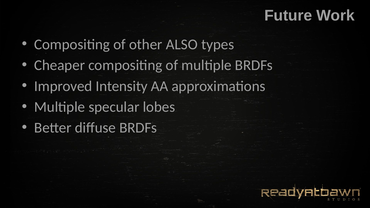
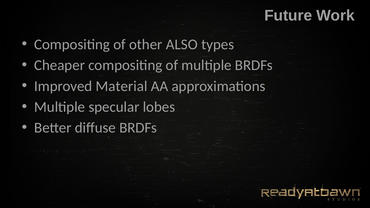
Intensity: Intensity -> Material
